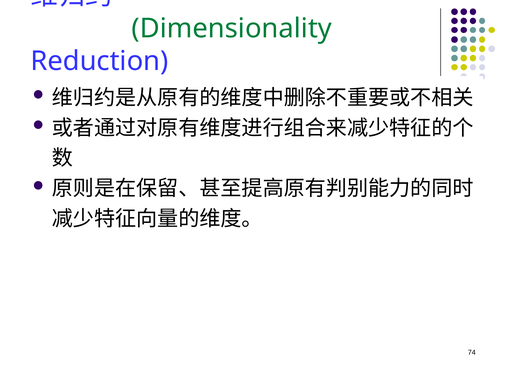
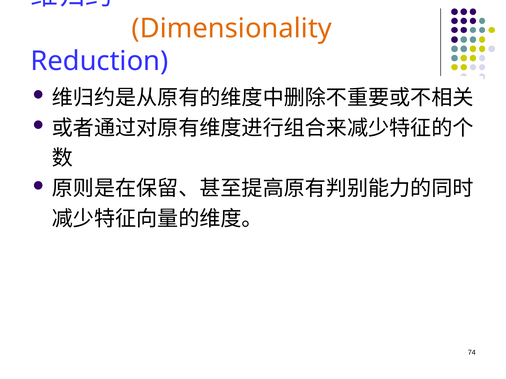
Dimensionality colour: green -> orange
